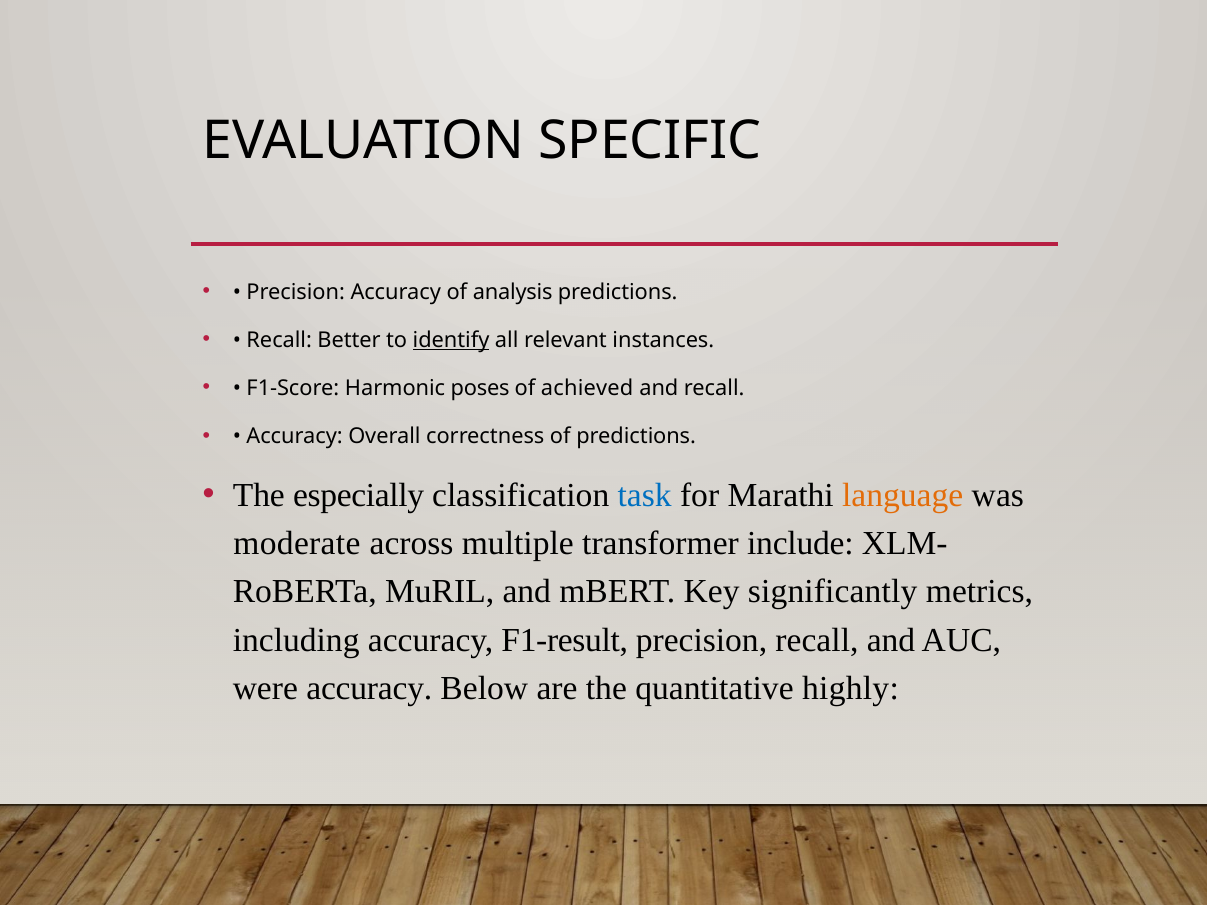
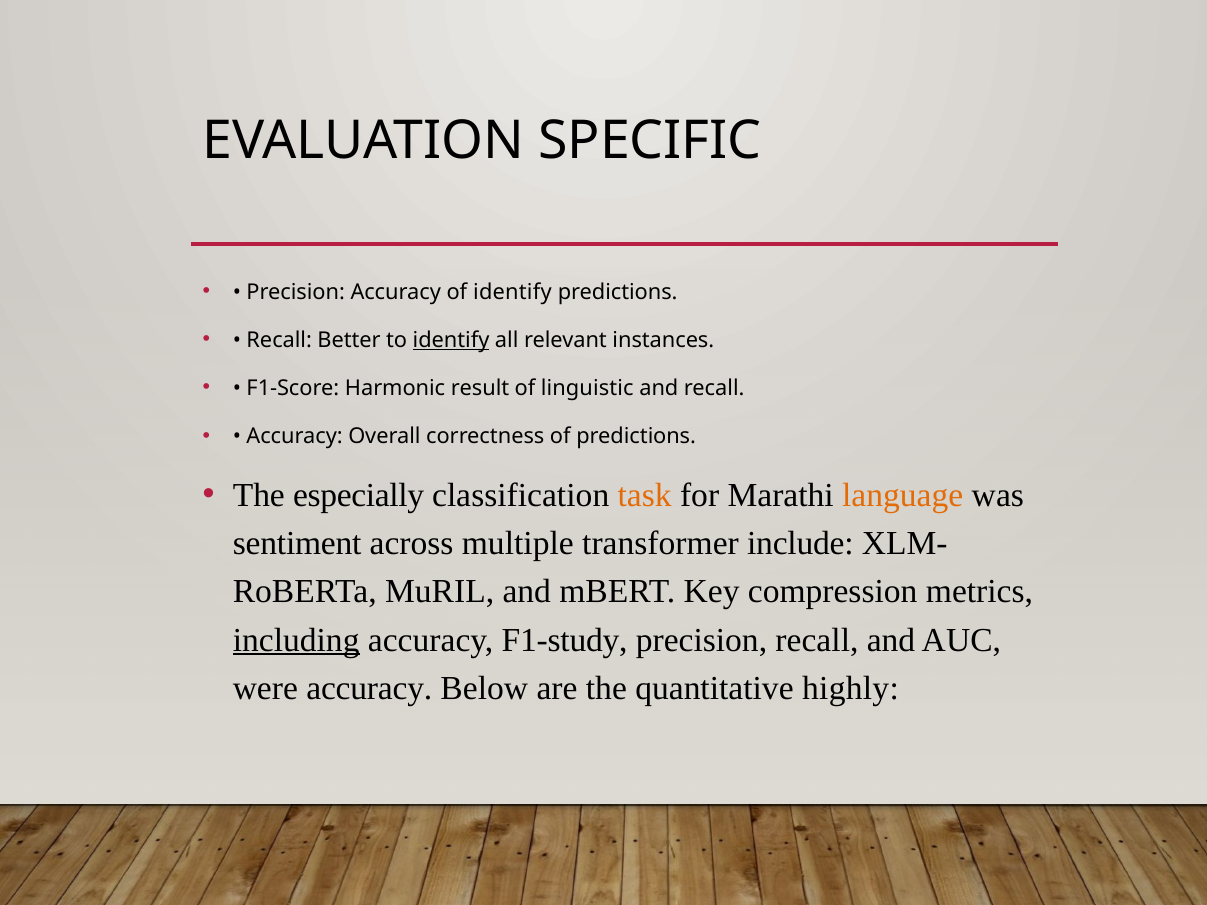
of analysis: analysis -> identify
poses: poses -> result
achieved: achieved -> linguistic
task colour: blue -> orange
moderate: moderate -> sentiment
significantly: significantly -> compression
including underline: none -> present
F1-result: F1-result -> F1-study
